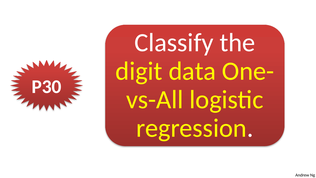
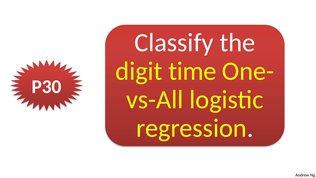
data: data -> time
